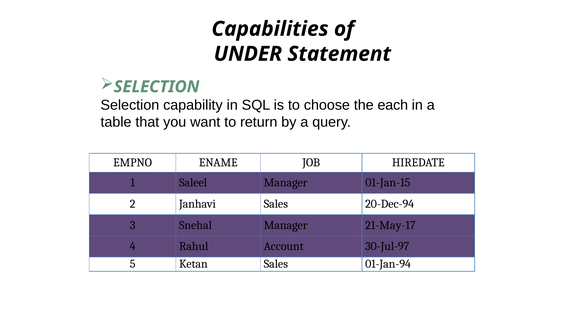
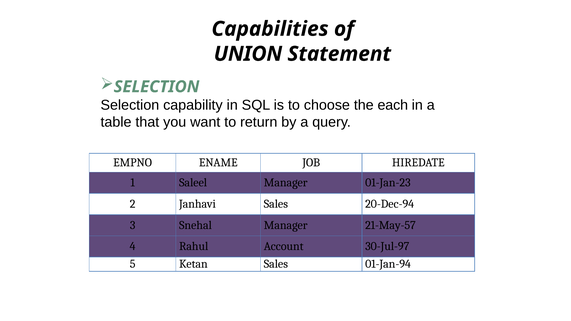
UNDER: UNDER -> UNION
01-Jan-15: 01-Jan-15 -> 01-Jan-23
21-May-17: 21-May-17 -> 21-May-57
